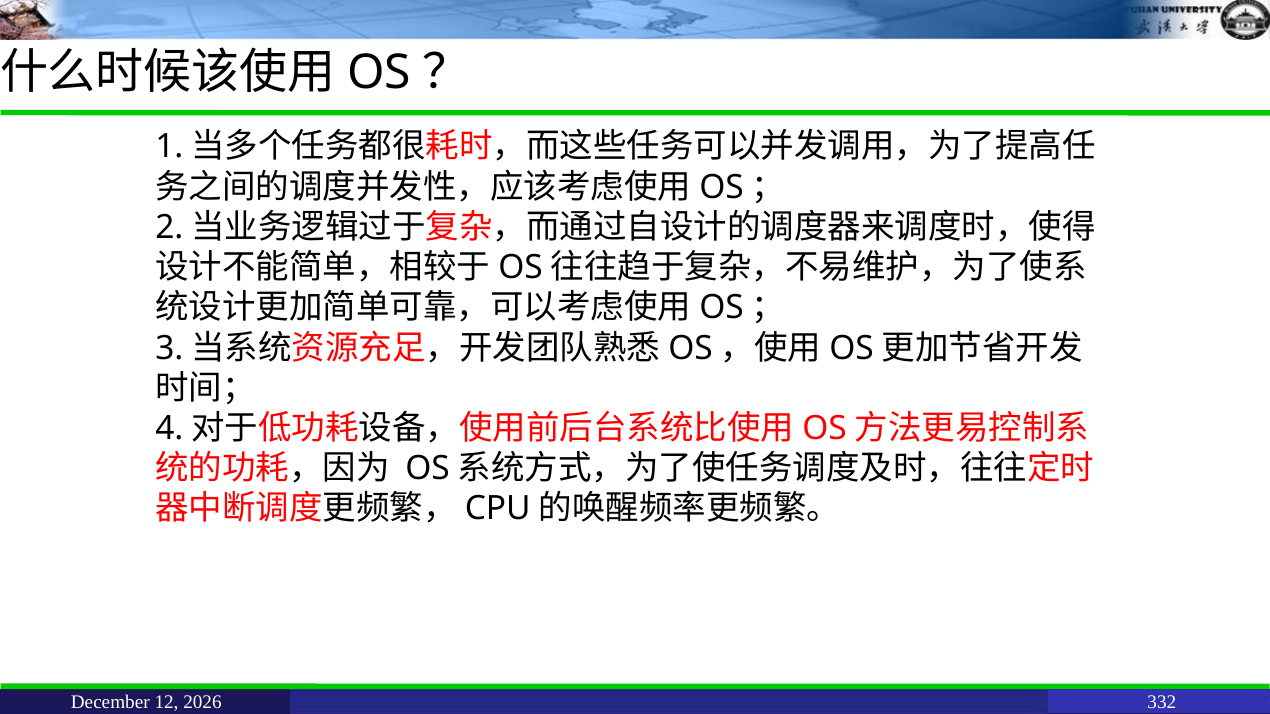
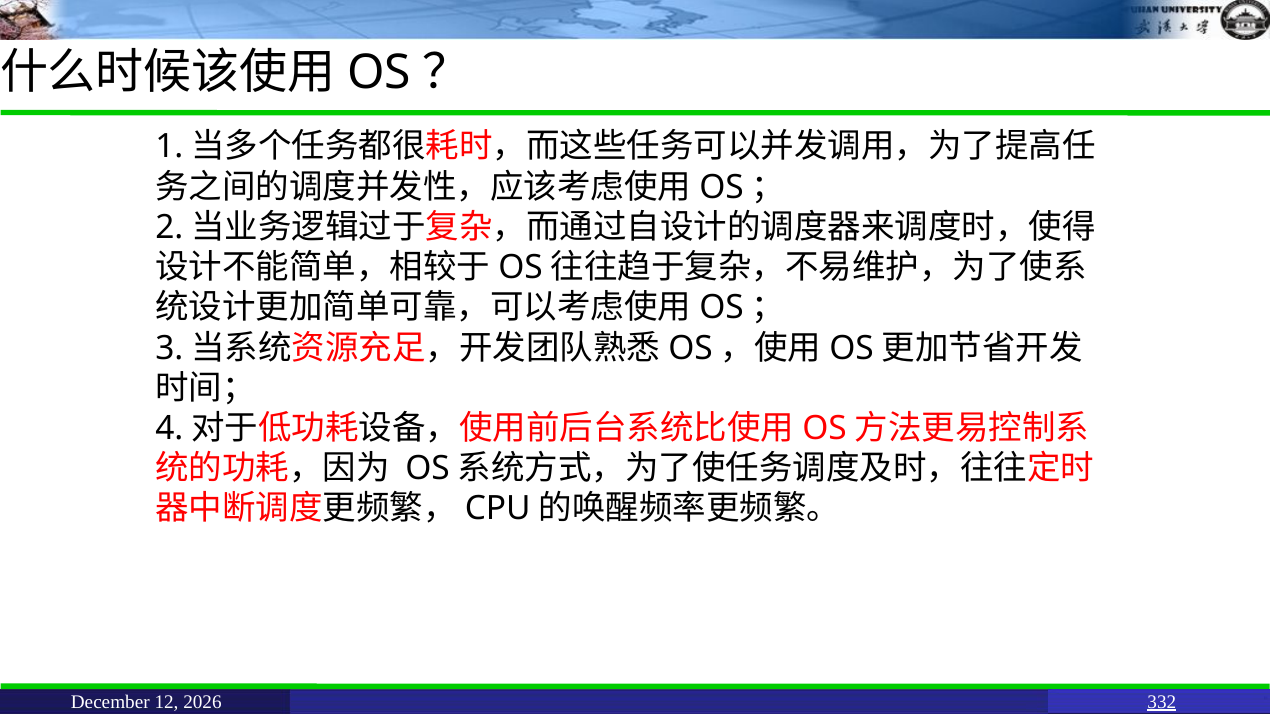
332 underline: none -> present
